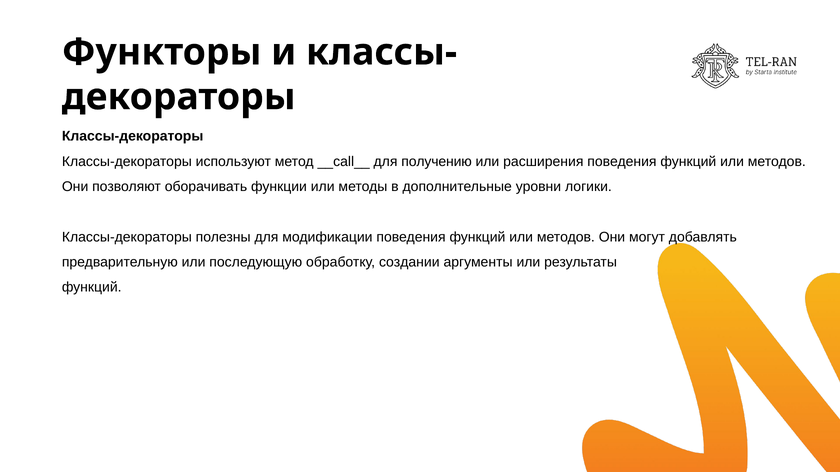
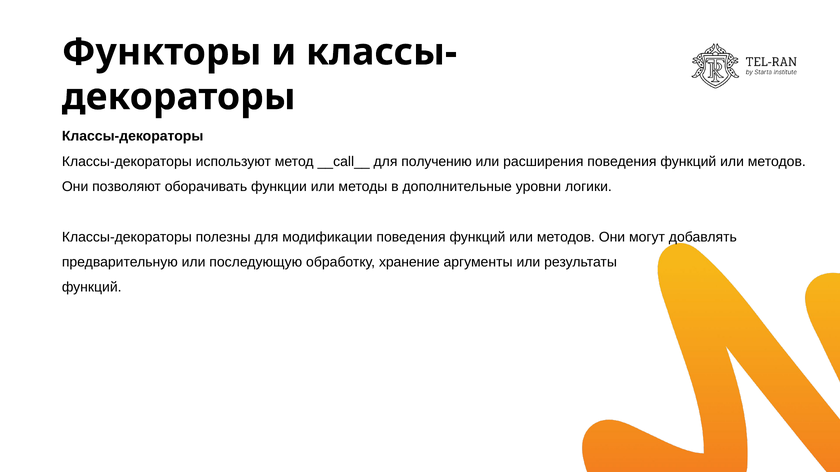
создании: создании -> хранение
